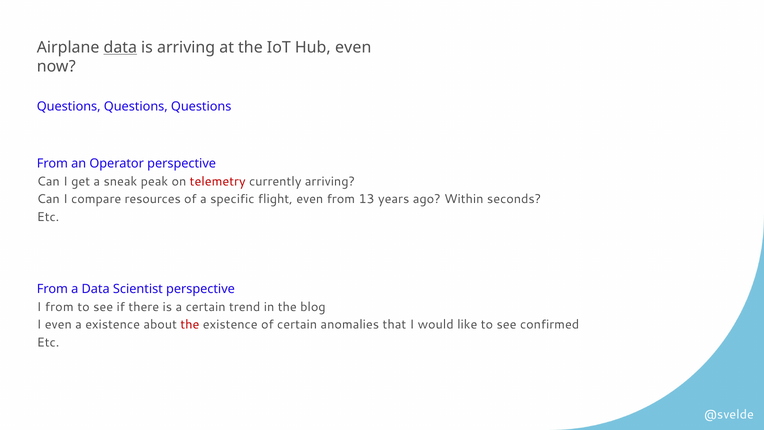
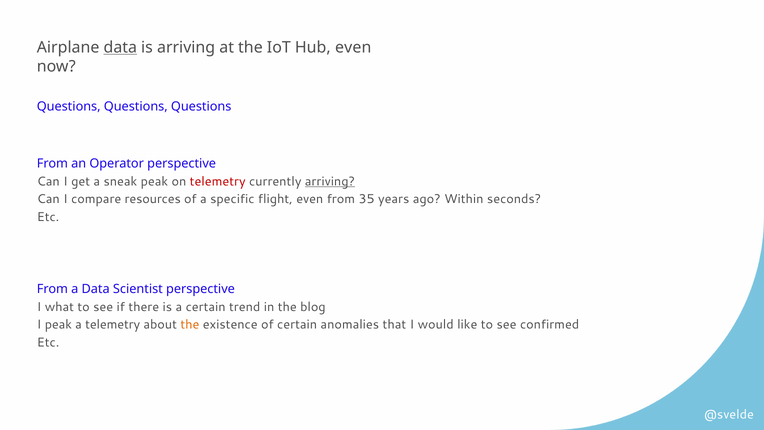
arriving at (330, 181) underline: none -> present
13: 13 -> 35
I from: from -> what
I even: even -> peak
a existence: existence -> telemetry
the at (190, 325) colour: red -> orange
